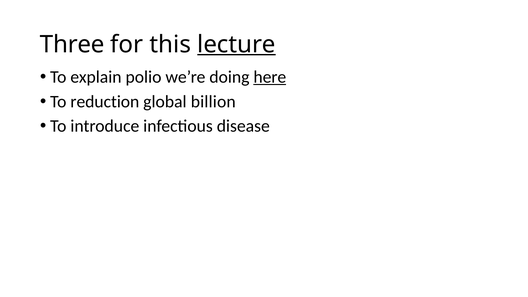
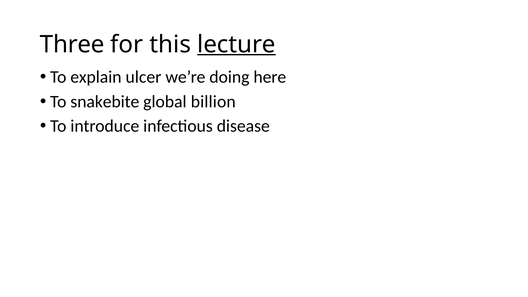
polio: polio -> ulcer
here underline: present -> none
reduction: reduction -> snakebite
